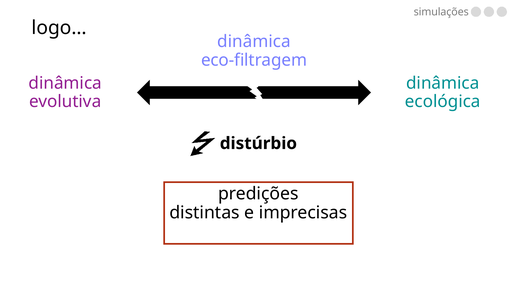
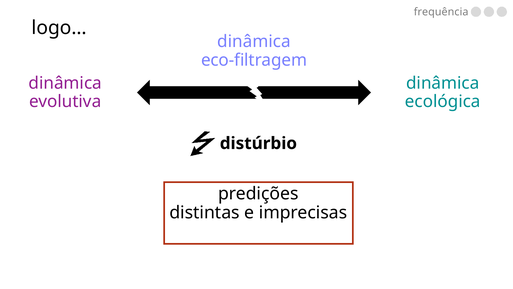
simulações: simulações -> frequência
